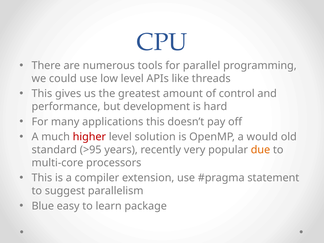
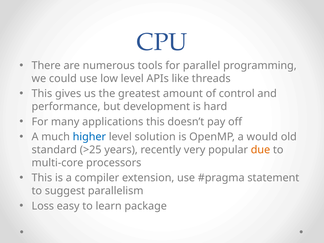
higher colour: red -> blue
>95: >95 -> >25
Blue: Blue -> Loss
